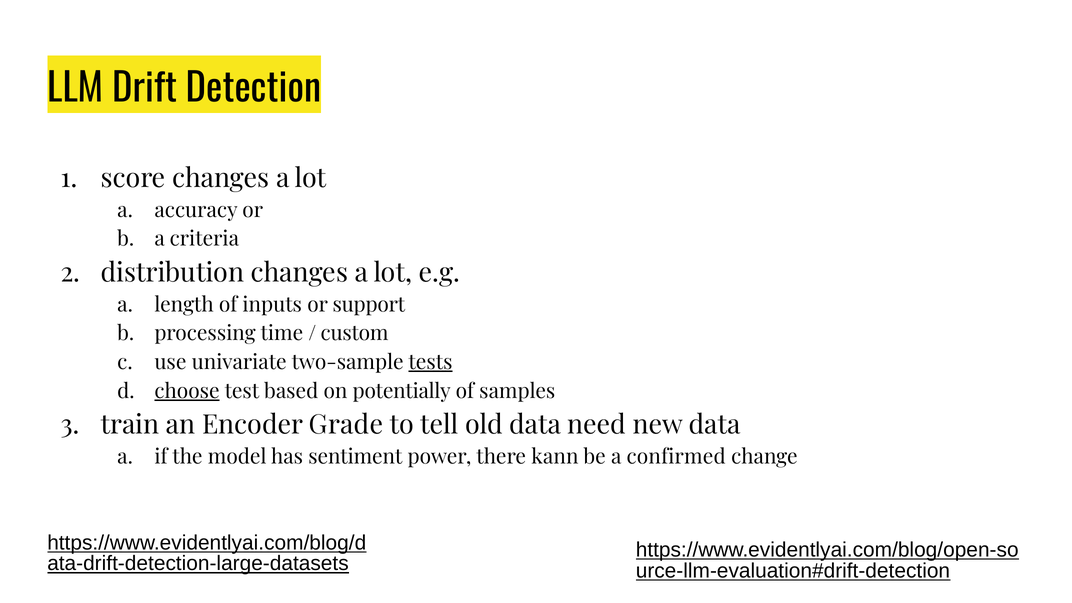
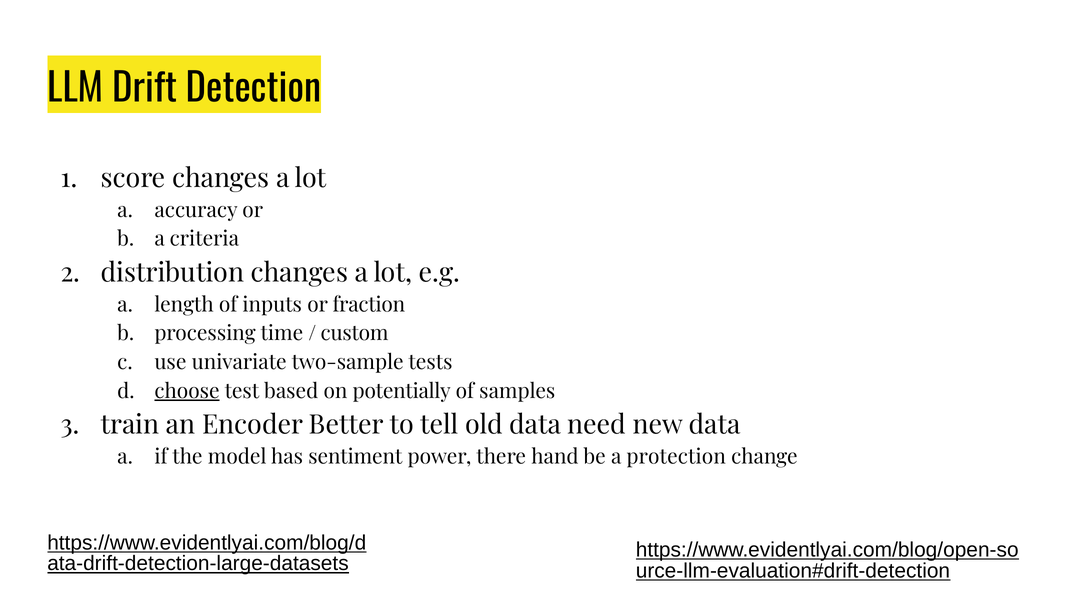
support: support -> fraction
tests underline: present -> none
Grade: Grade -> Better
kann: kann -> hand
confirmed: confirmed -> protection
